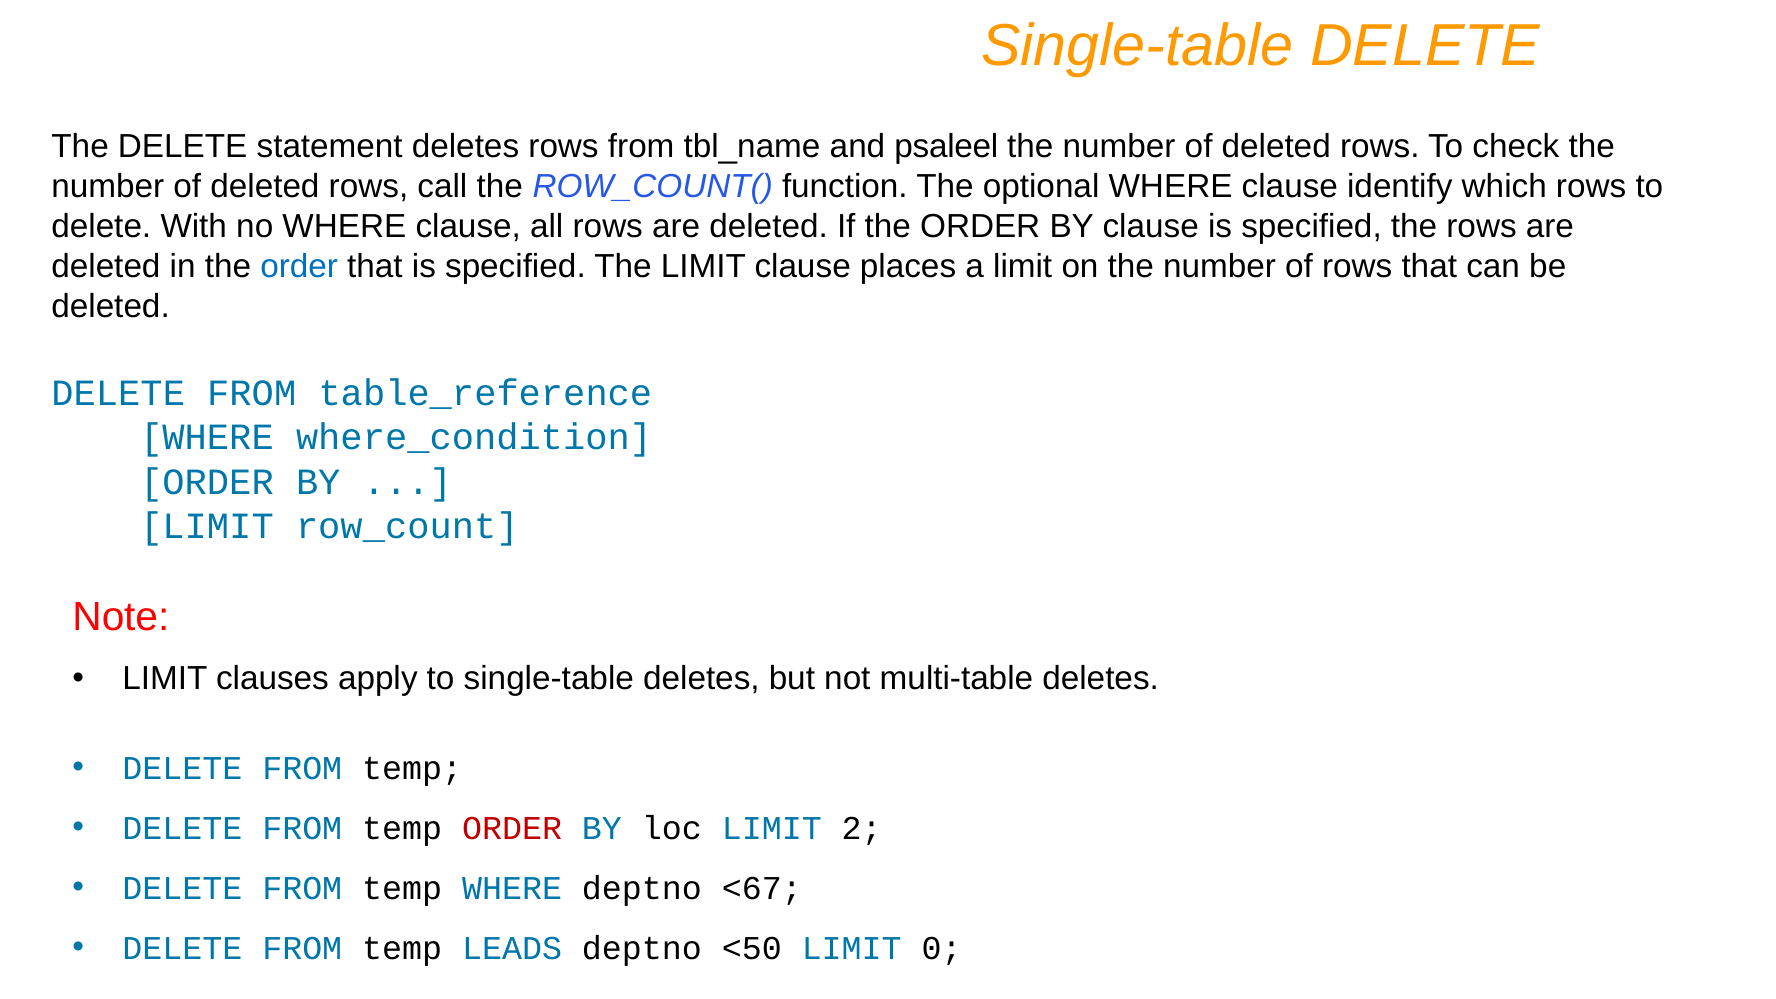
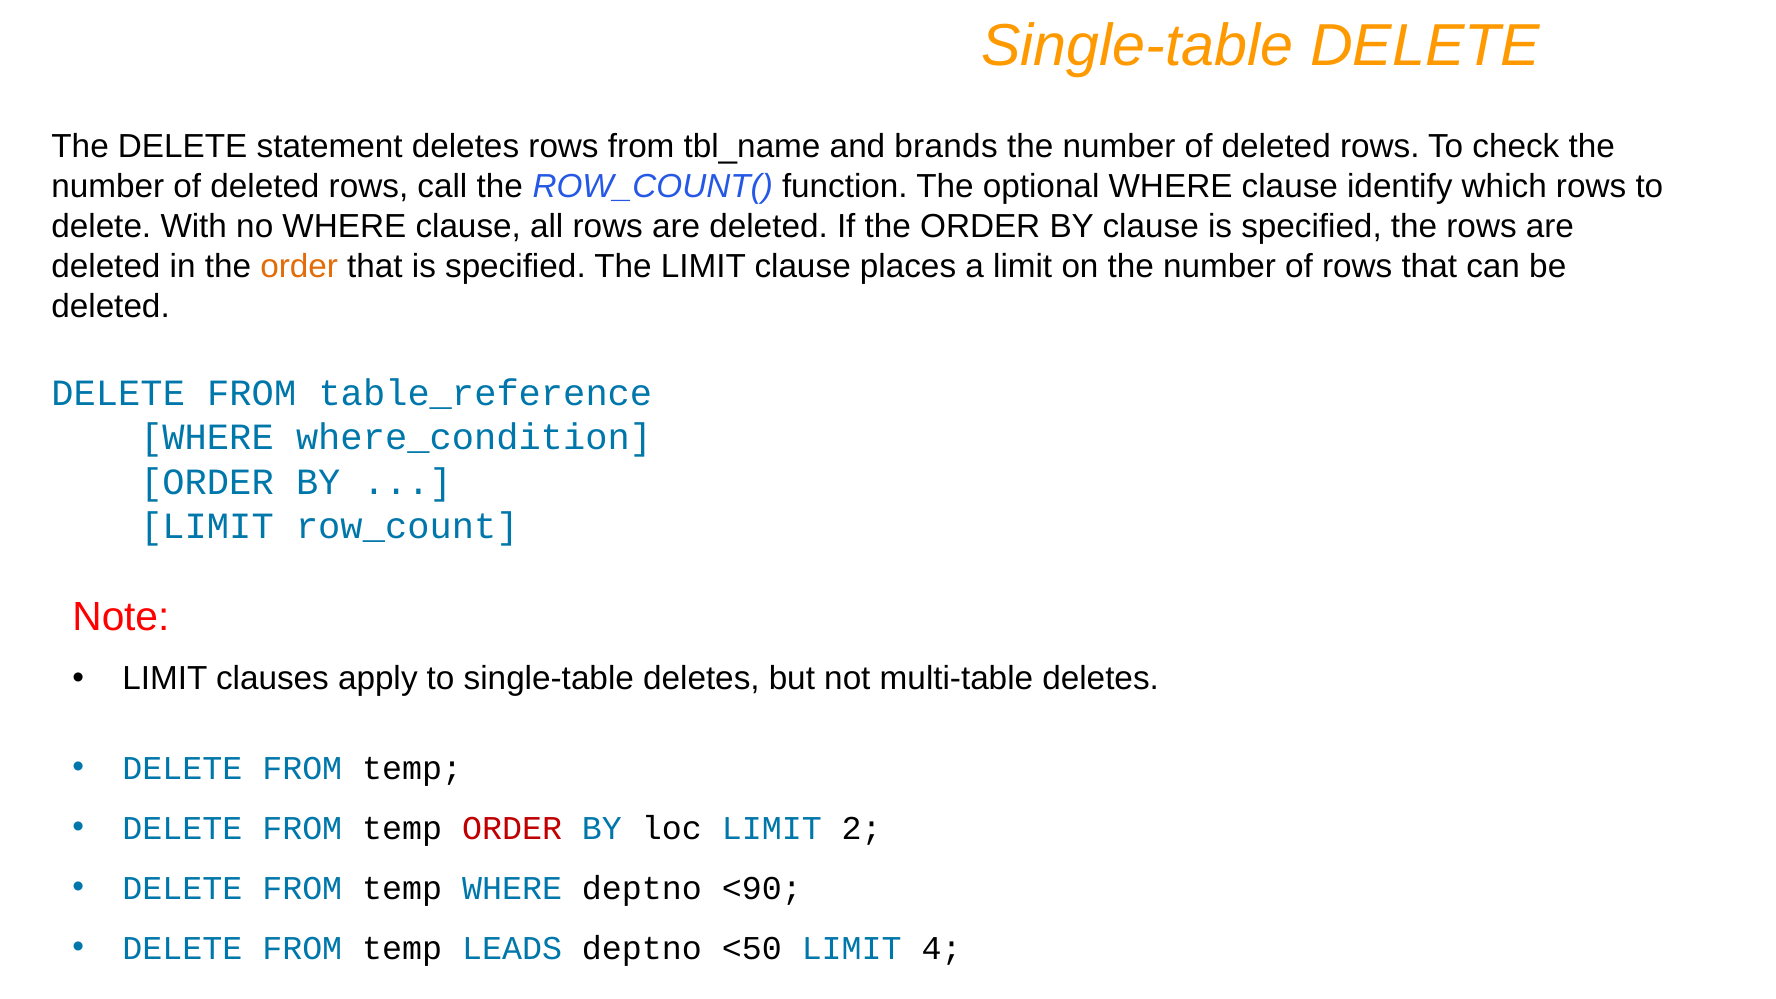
psaleel: psaleel -> brands
order at (299, 266) colour: blue -> orange
<67: <67 -> <90
0: 0 -> 4
